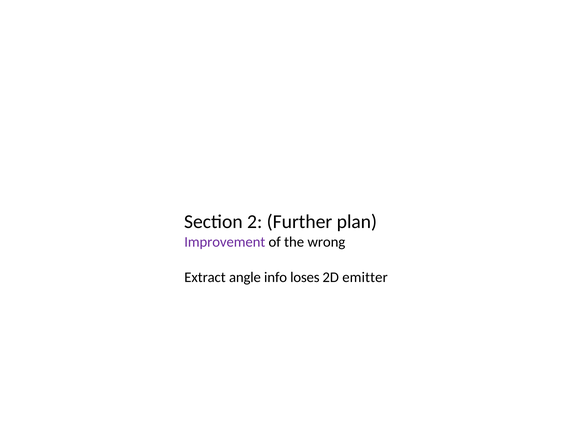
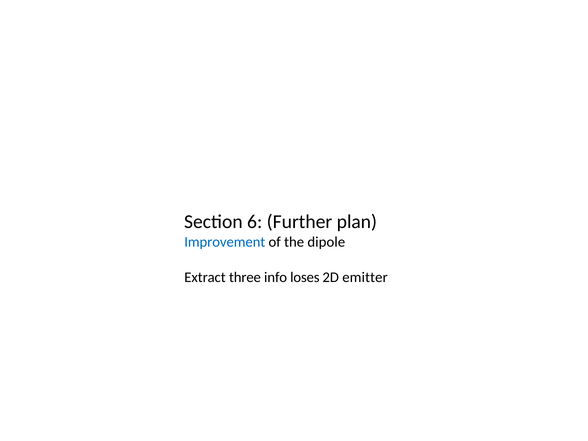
2: 2 -> 6
Improvement colour: purple -> blue
wrong: wrong -> dipole
angle: angle -> three
